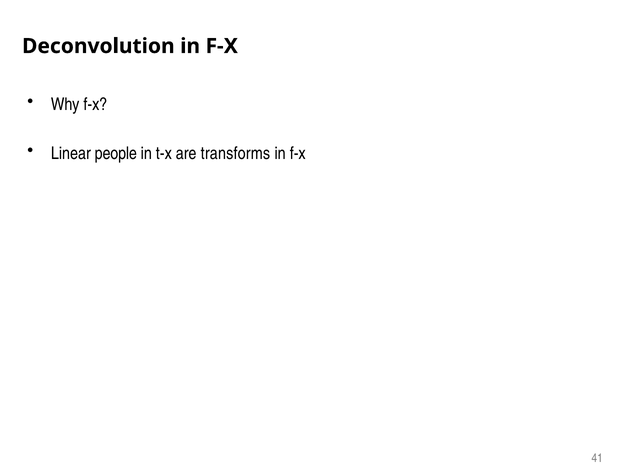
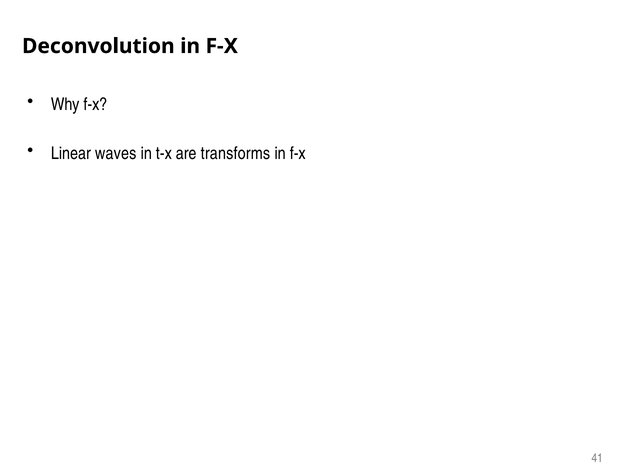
people: people -> waves
